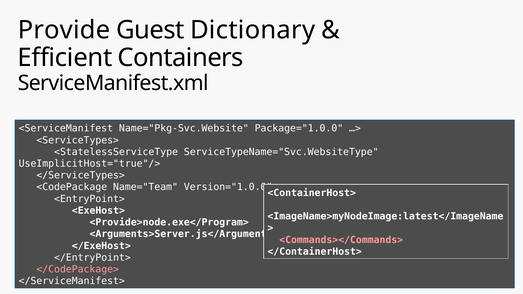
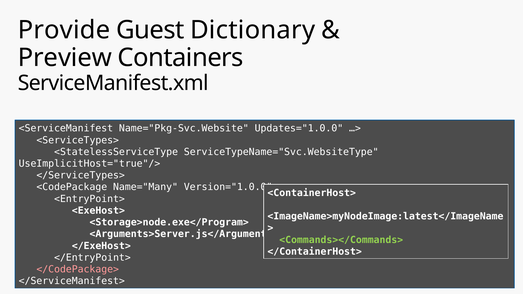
Efficient: Efficient -> Preview
Package="1.0.0: Package="1.0.0 -> Updates="1.0.0
Name="Team: Name="Team -> Name="Many
<Provide>node.exe</Program>: <Provide>node.exe</Program> -> <Storage>node.exe</Program>
<Commands></Commands> colour: pink -> light green
